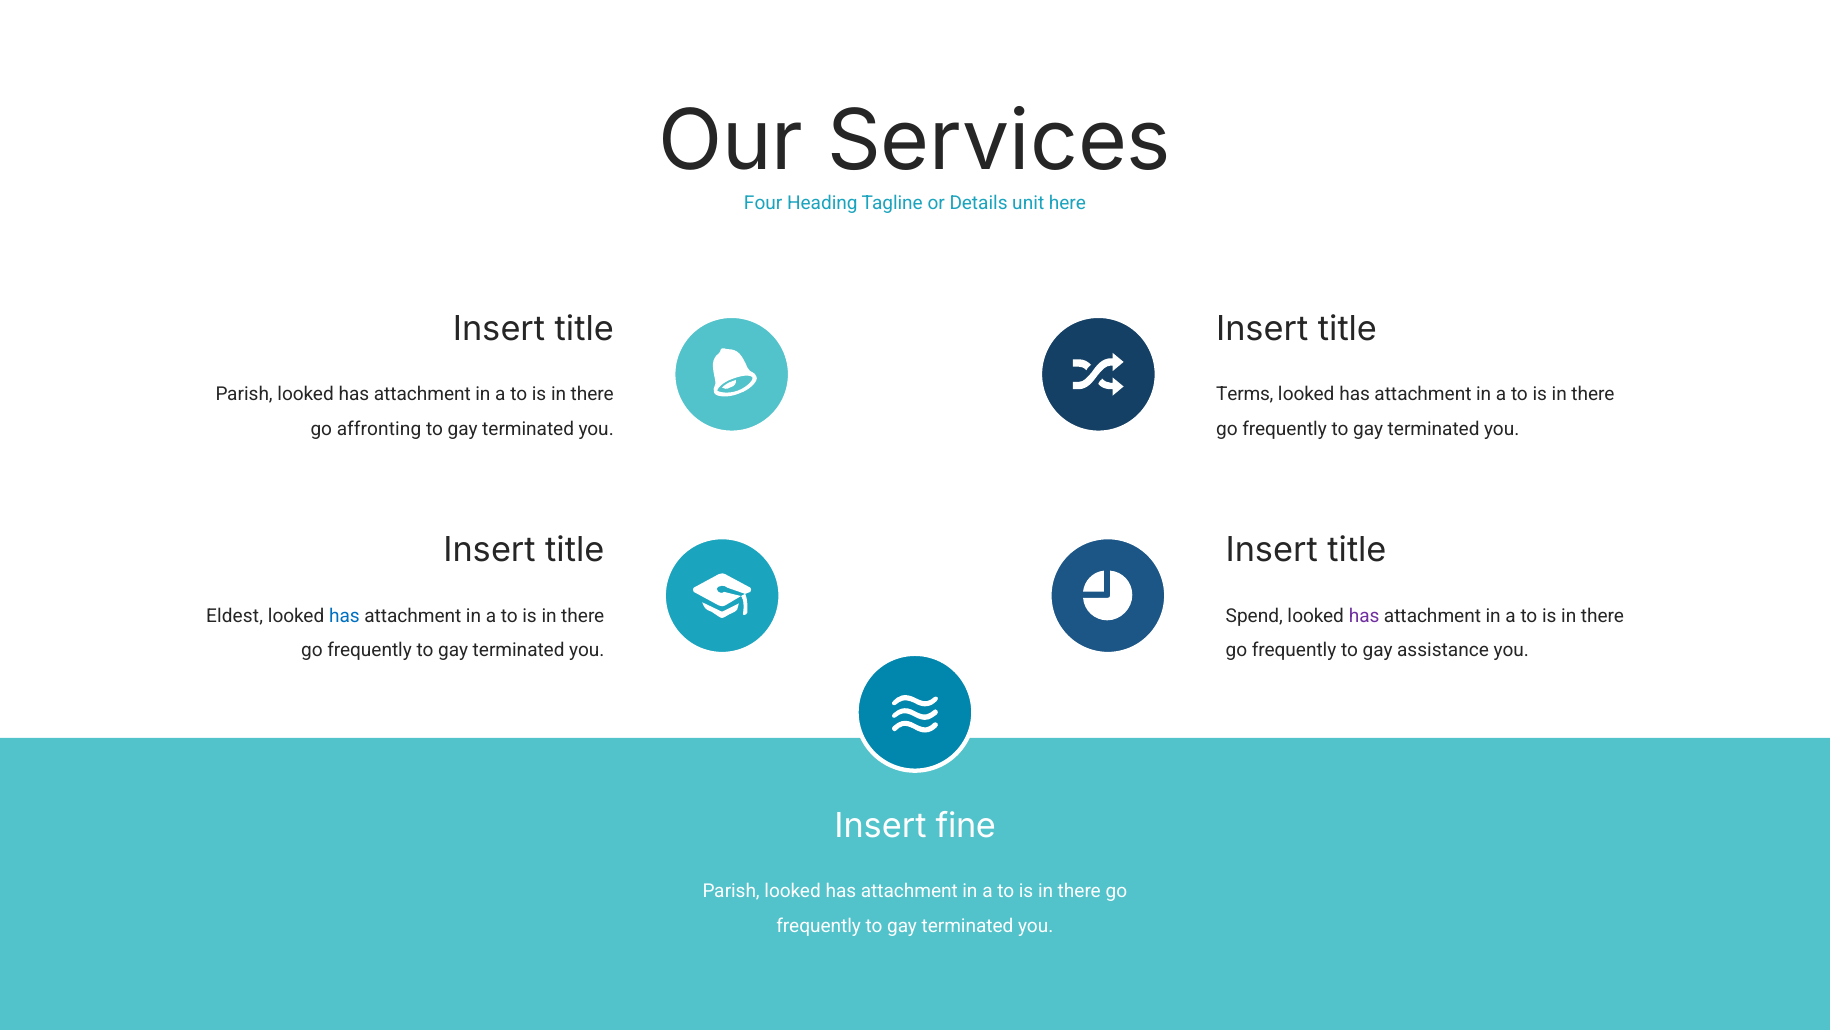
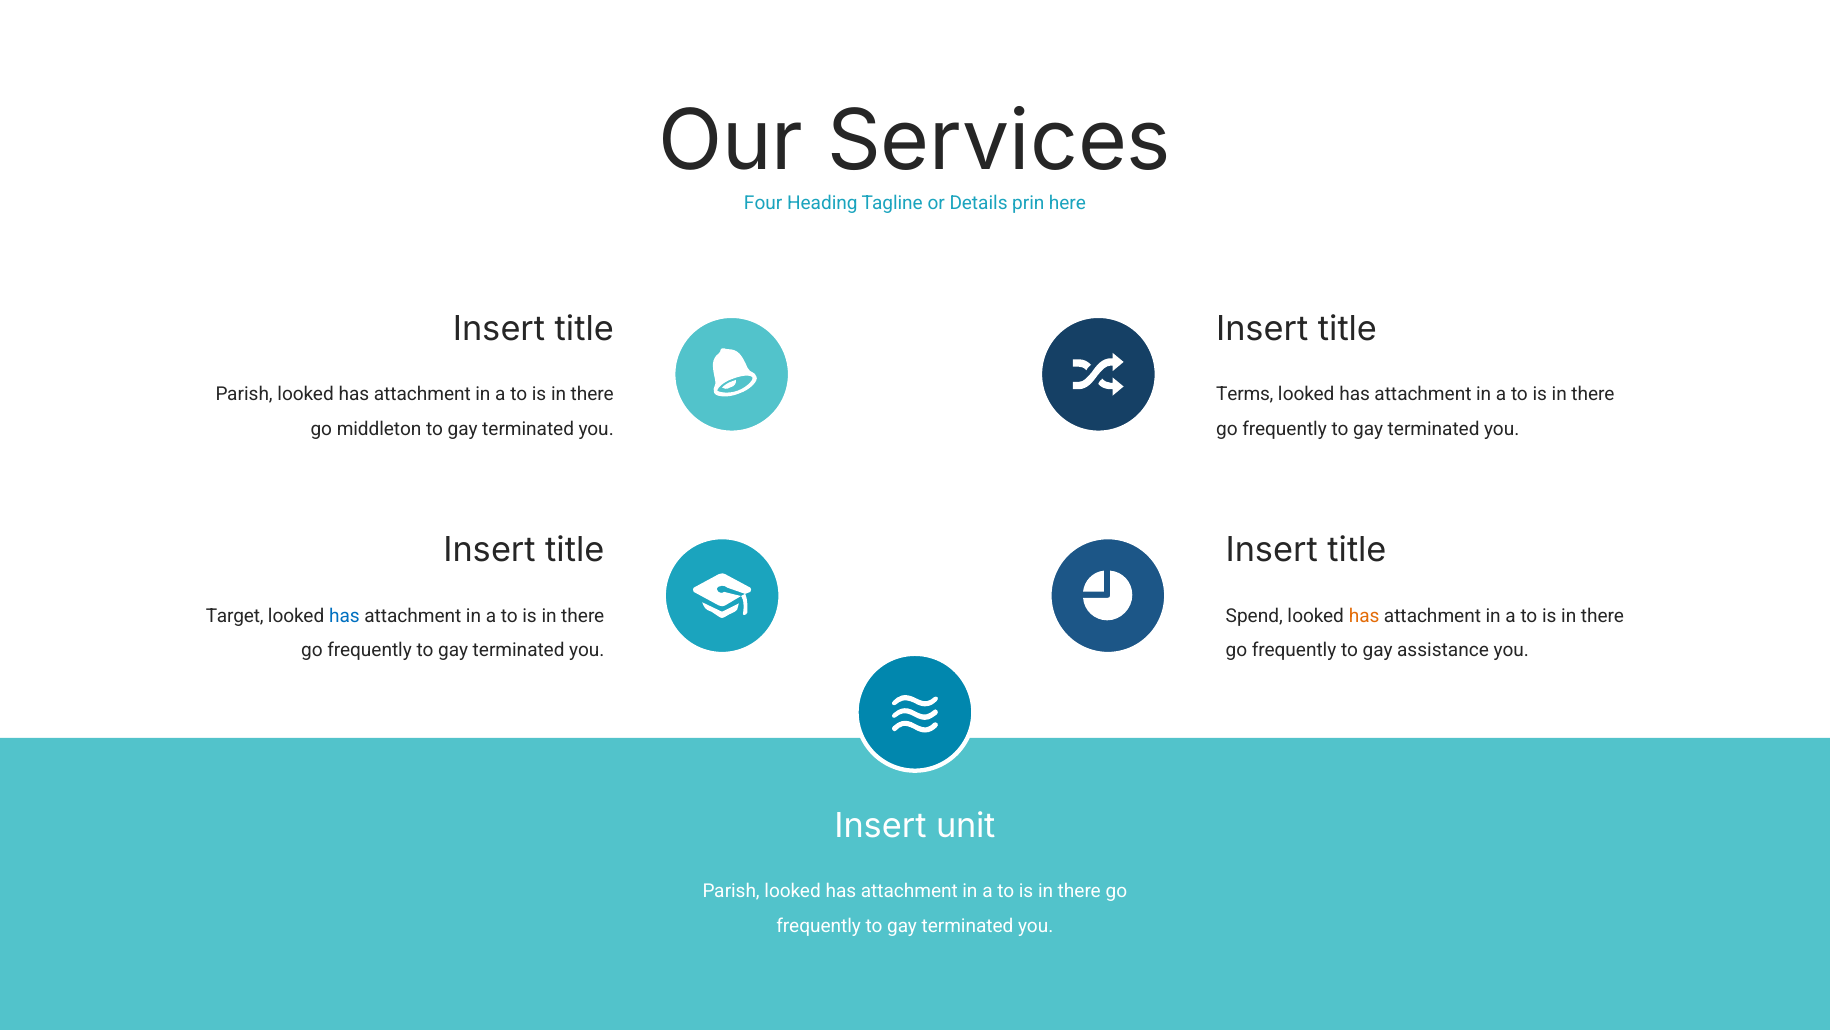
unit: unit -> prin
affronting: affronting -> middleton
Eldest: Eldest -> Target
has at (1364, 616) colour: purple -> orange
fine: fine -> unit
